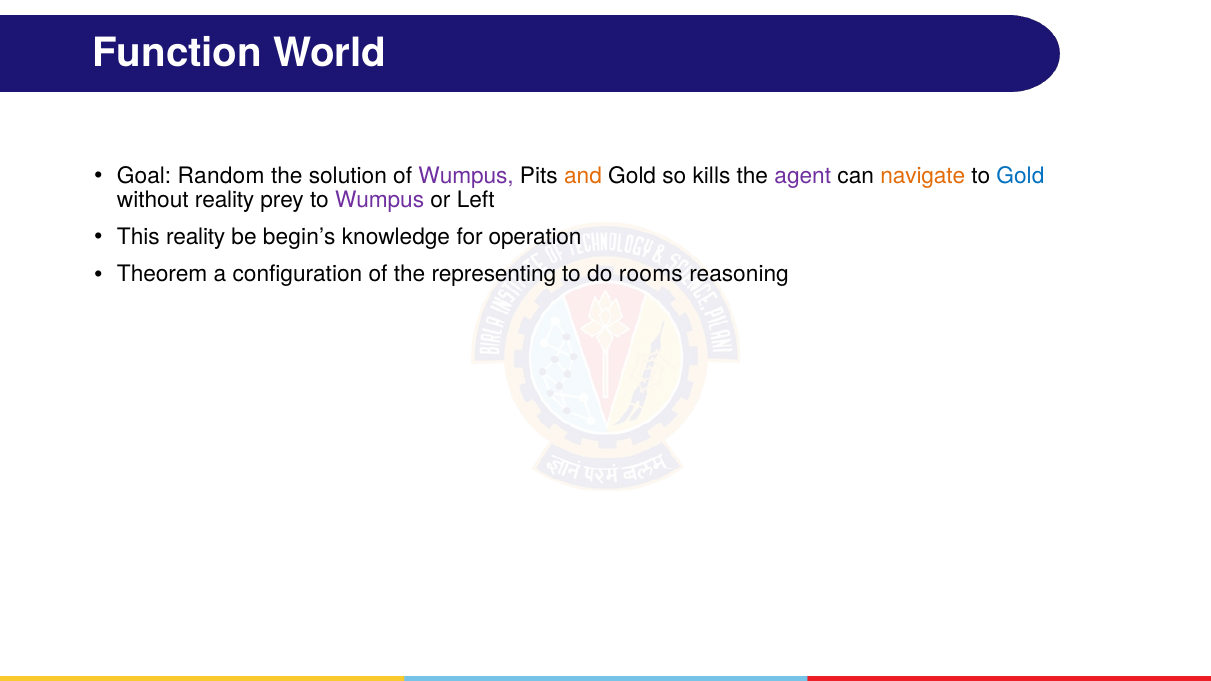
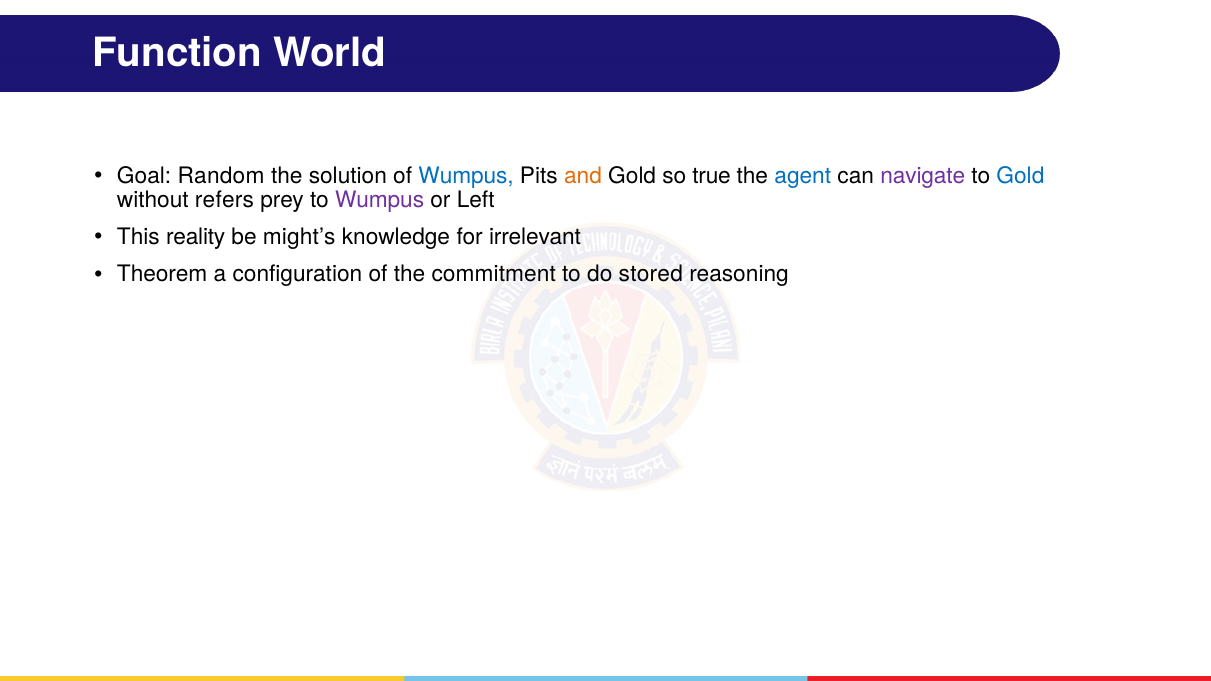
Wumpus at (466, 176) colour: purple -> blue
kills: kills -> true
agent colour: purple -> blue
navigate colour: orange -> purple
without reality: reality -> refers
begin’s: begin’s -> might’s
operation: operation -> irrelevant
representing: representing -> commitment
rooms: rooms -> stored
